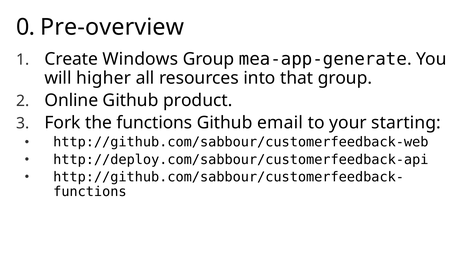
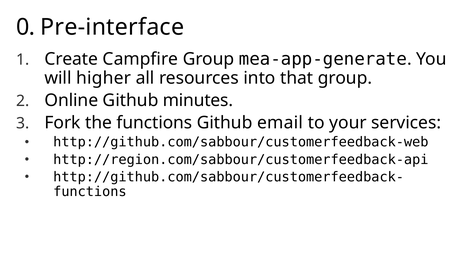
Pre-overview: Pre-overview -> Pre-interface
Windows: Windows -> Campfire
product: product -> minutes
starting: starting -> services
http://deploy.com/sabbour/customerfeedback-api: http://deploy.com/sabbour/customerfeedback-api -> http://region.com/sabbour/customerfeedback-api
